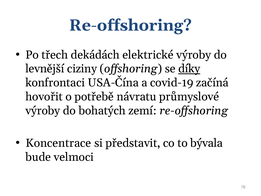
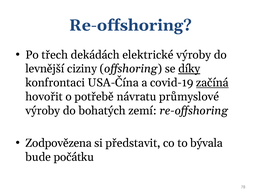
začíná underline: none -> present
Koncentrace: Koncentrace -> Zodpovězena
velmoci: velmoci -> počátku
